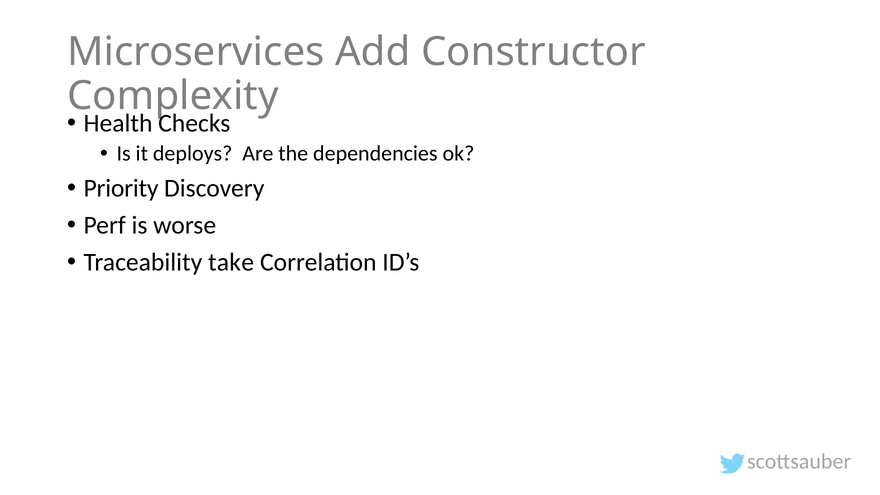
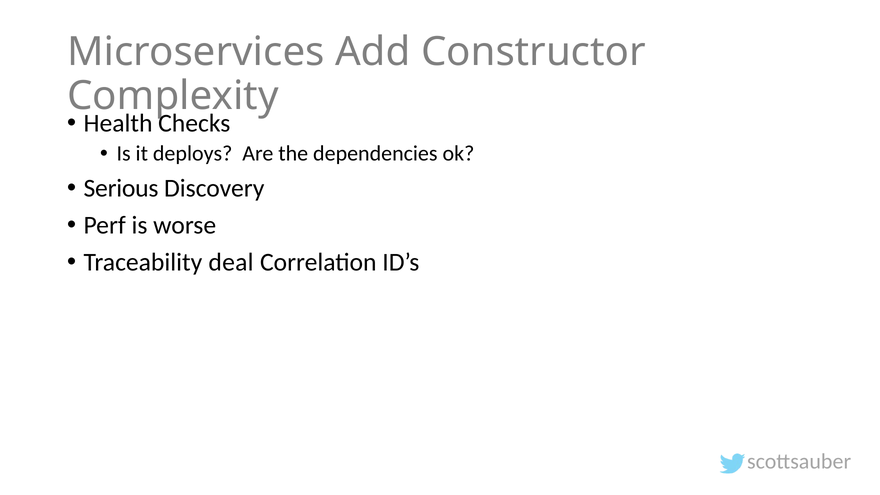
Priority: Priority -> Serious
take: take -> deal
